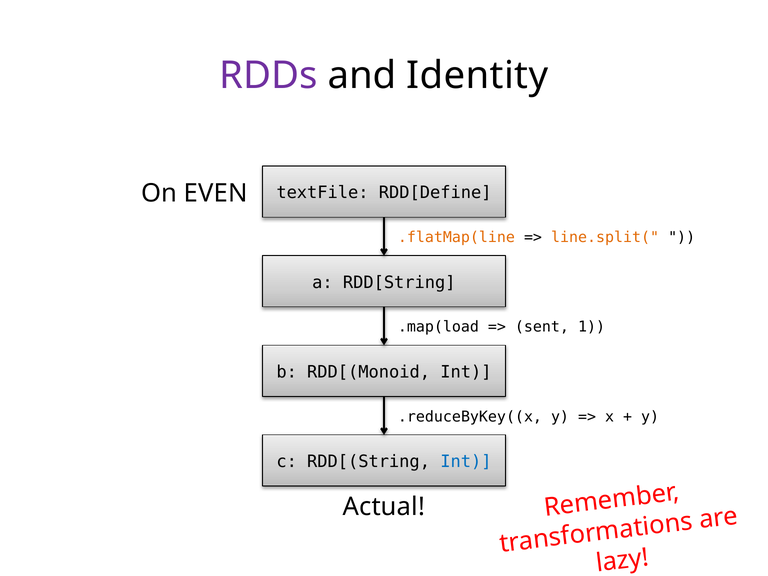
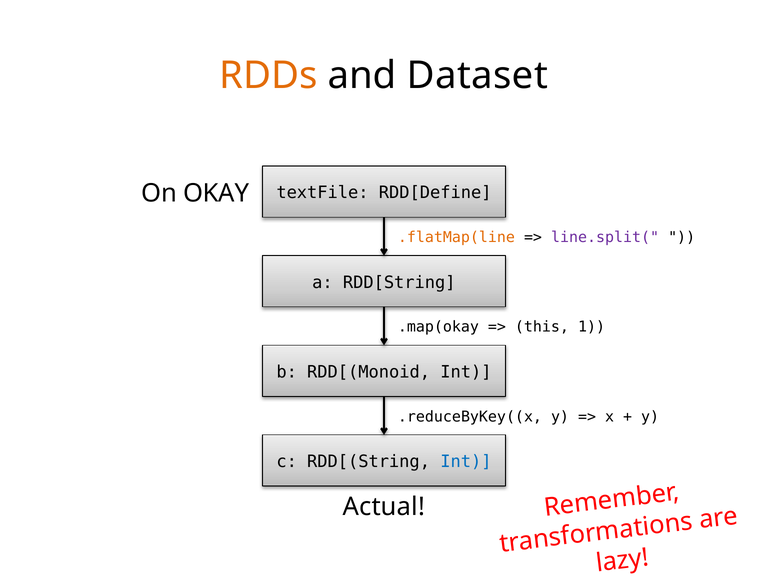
RDDs colour: purple -> orange
Identity: Identity -> Dataset
EVEN: EVEN -> OKAY
line.split( colour: orange -> purple
.map(load: .map(load -> .map(okay
sent: sent -> this
